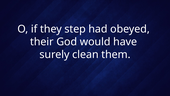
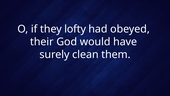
step: step -> lofty
